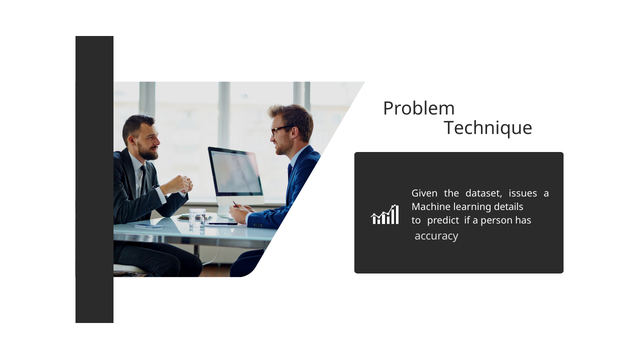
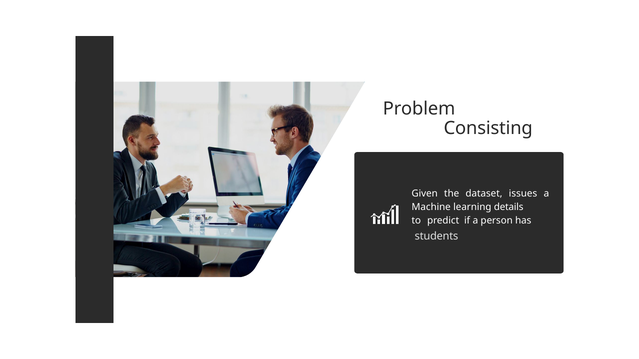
Technique: Technique -> Consisting
accuracy: accuracy -> students
